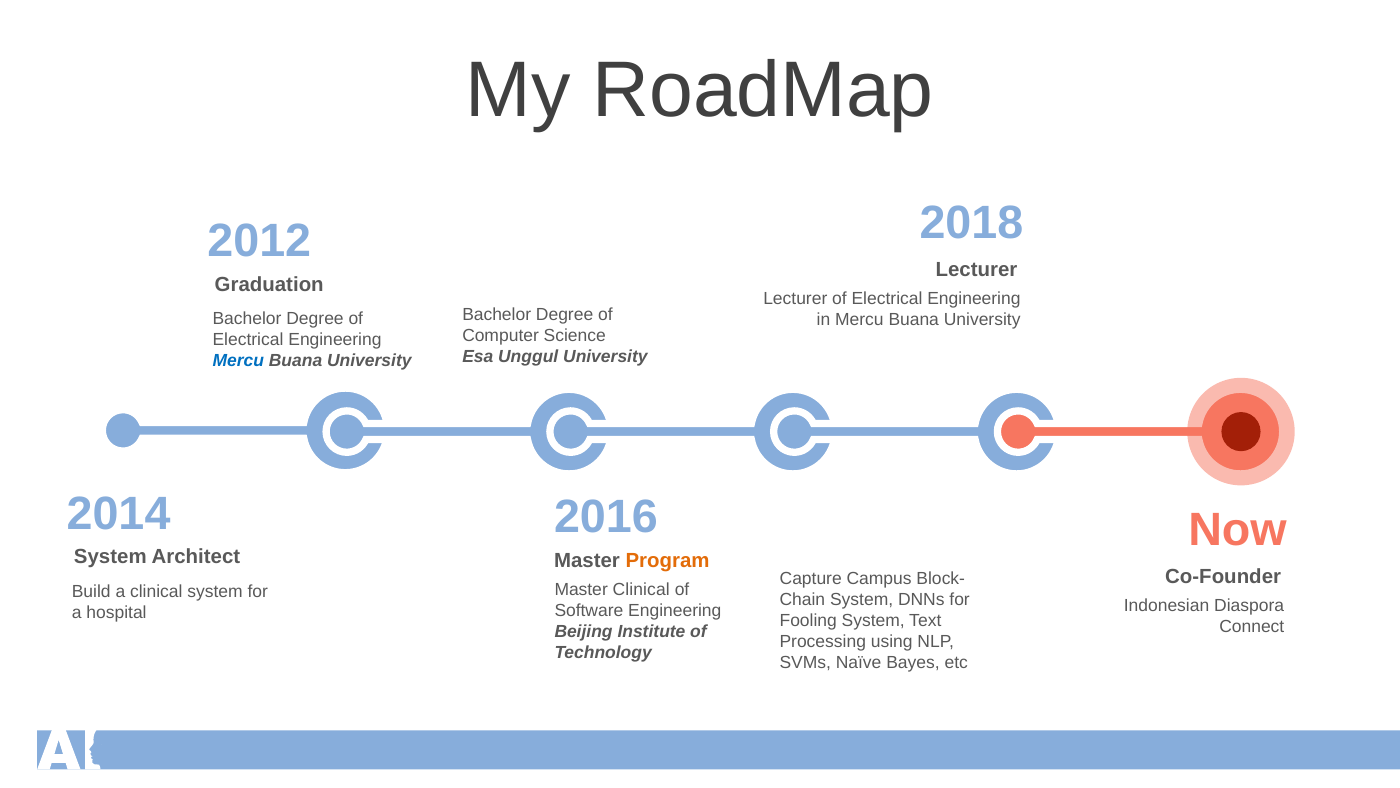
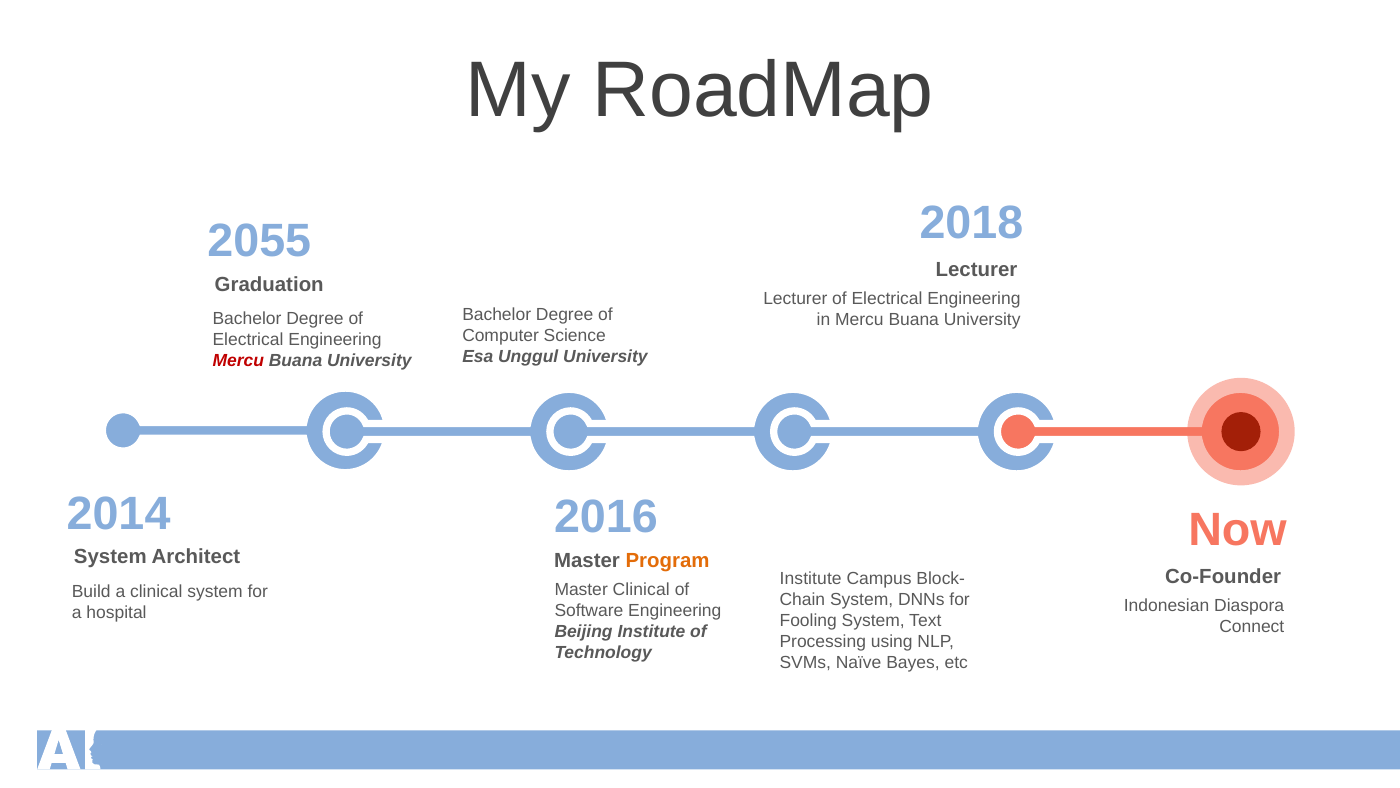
2012: 2012 -> 2055
Mercu at (238, 361) colour: blue -> red
Capture at (811, 579): Capture -> Institute
